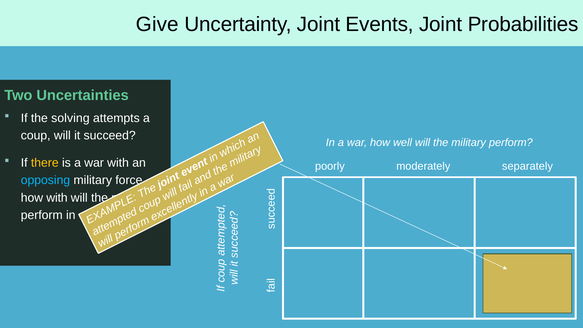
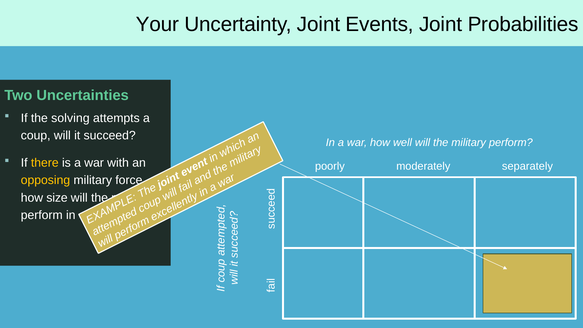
Give: Give -> Your
opposing colour: light blue -> yellow
how with: with -> size
